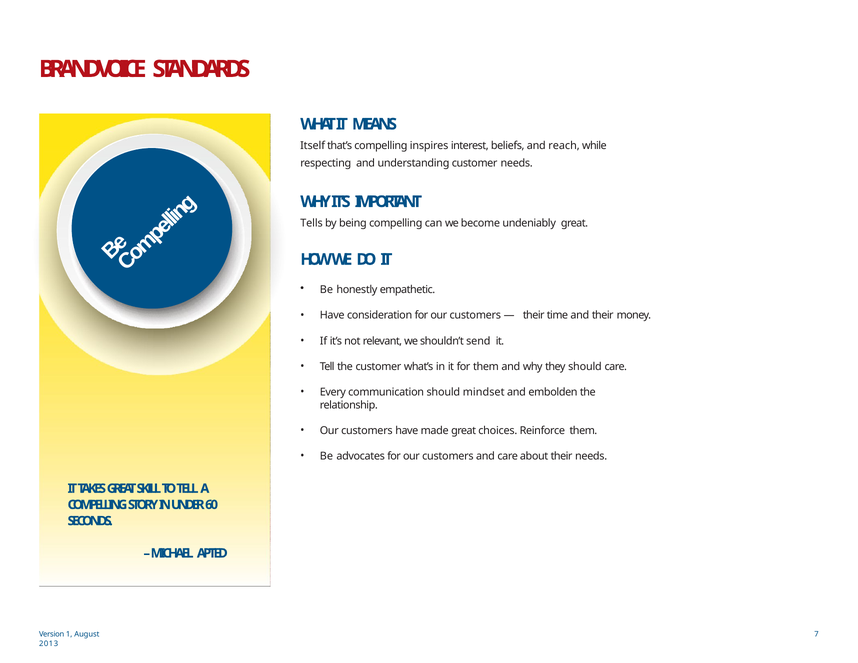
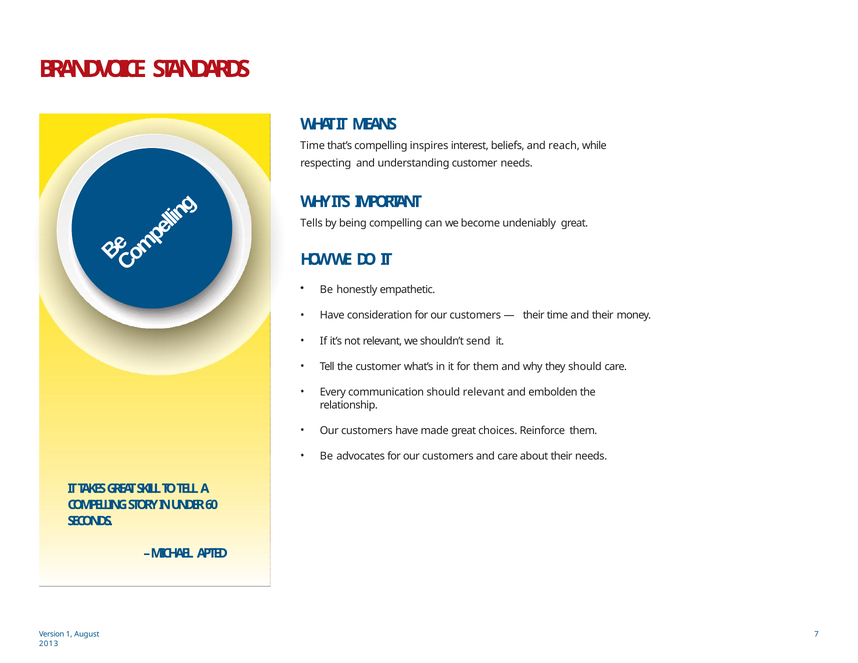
Itself at (313, 146): Itself -> Time
should mindset: mindset -> relevant
